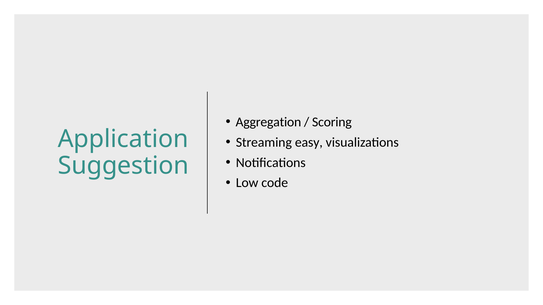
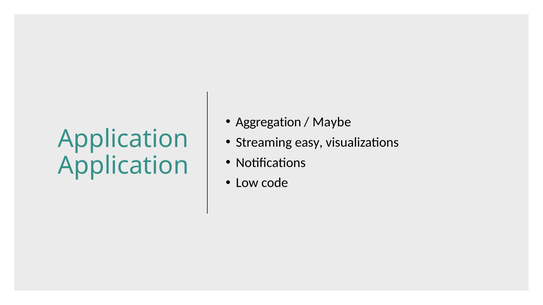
Scoring: Scoring -> Maybe
Suggestion at (123, 166): Suggestion -> Application
